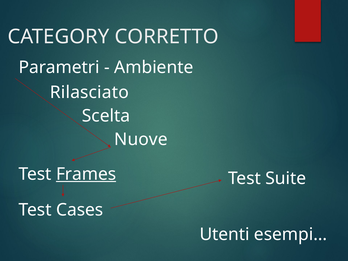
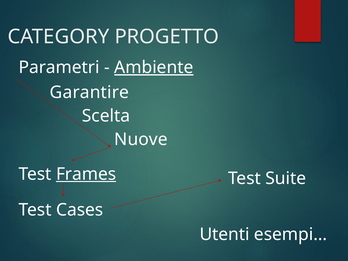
CORRETTO: CORRETTO -> PROGETTO
Ambiente underline: none -> present
Rilasciato: Rilasciato -> Garantire
